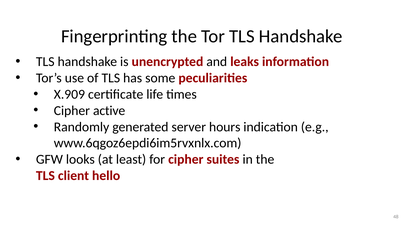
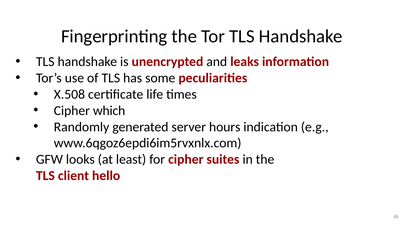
X.909: X.909 -> X.508
active: active -> which
